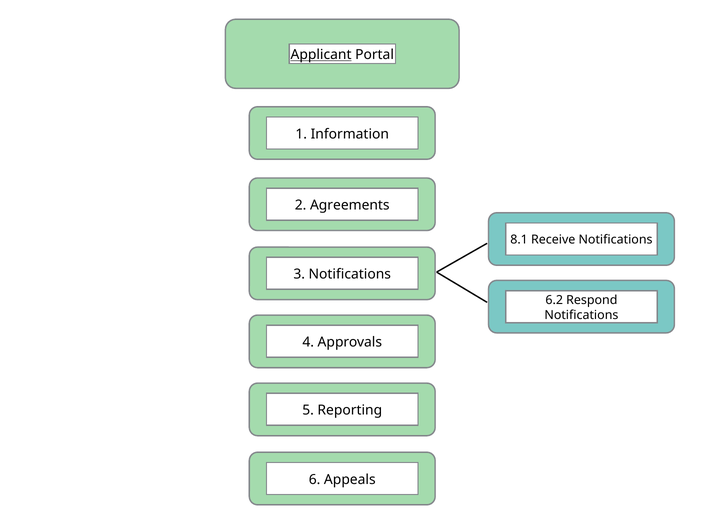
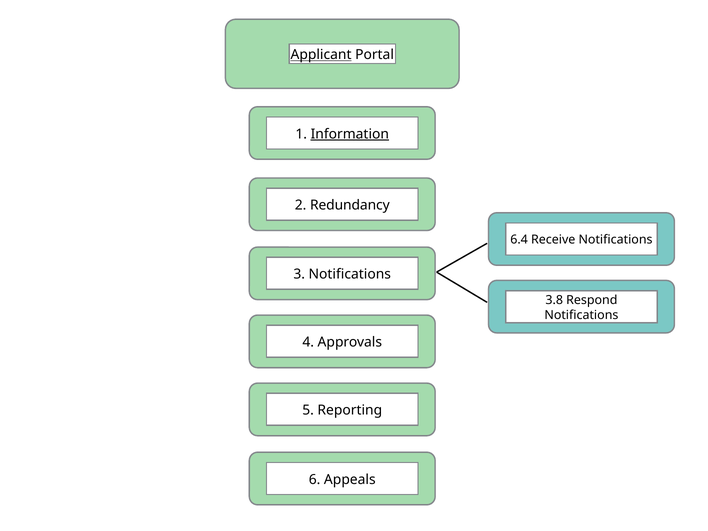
Information underline: none -> present
Agreements: Agreements -> Redundancy
8.1: 8.1 -> 6.4
6.2: 6.2 -> 3.8
